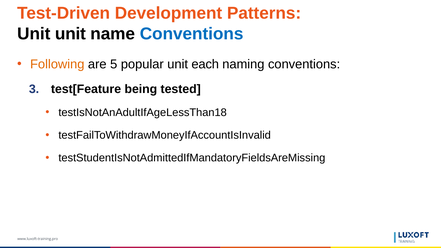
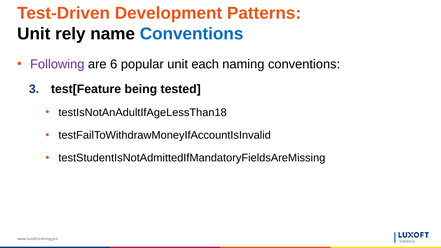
Unit unit: unit -> rely
Following colour: orange -> purple
5: 5 -> 6
